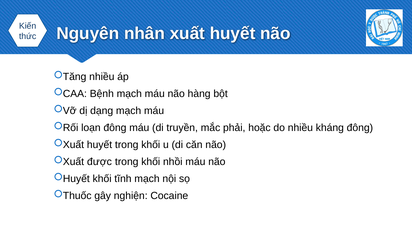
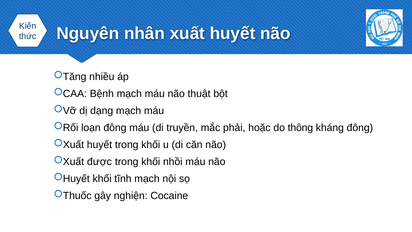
hàng: hàng -> thuật
do nhiều: nhiều -> thông
